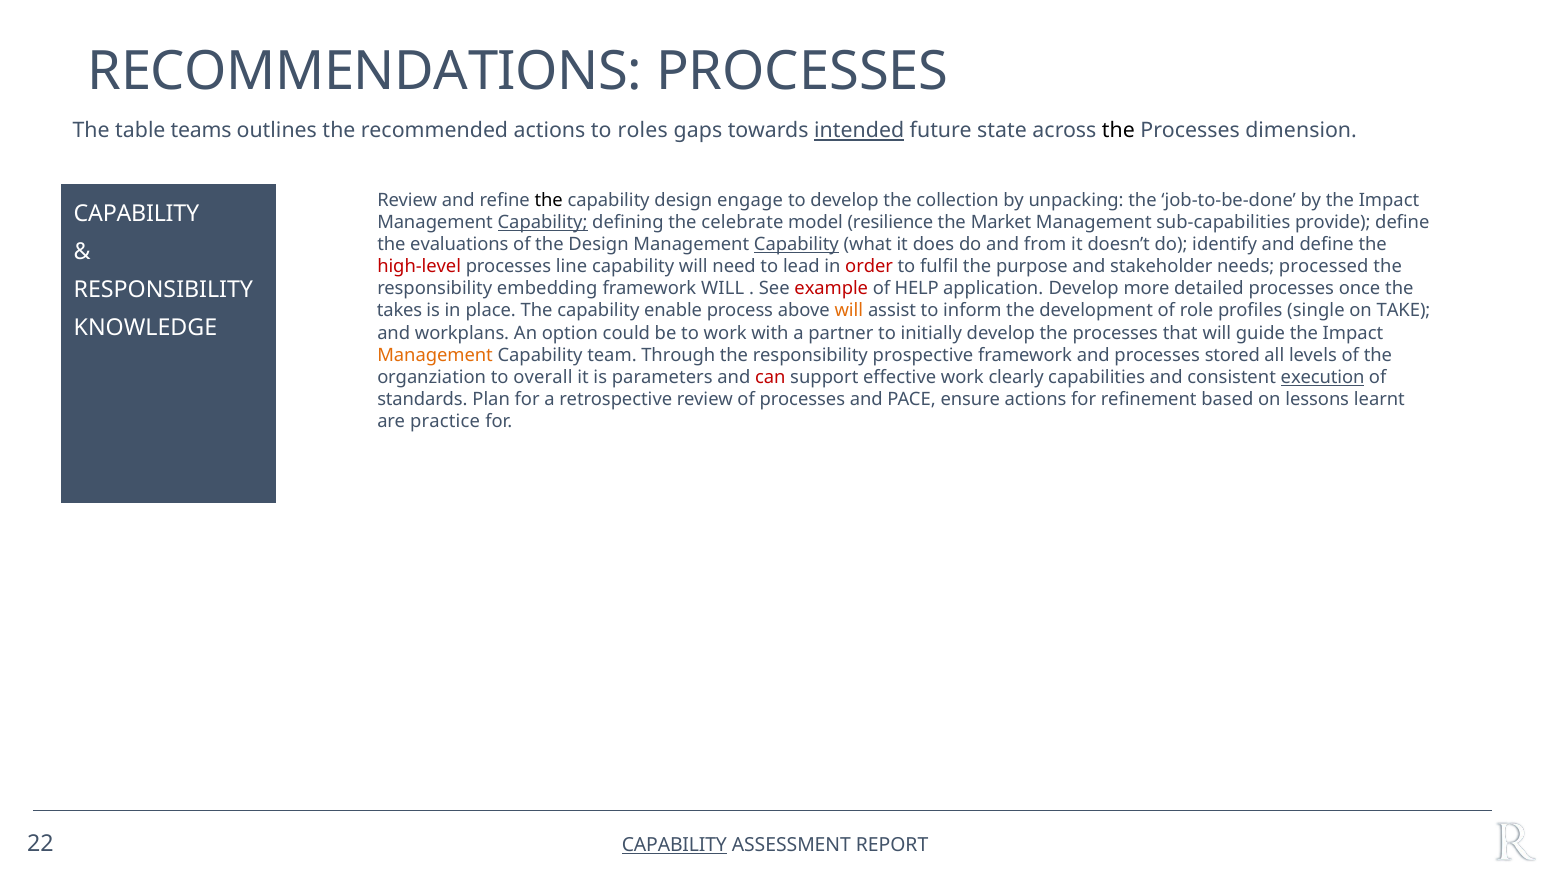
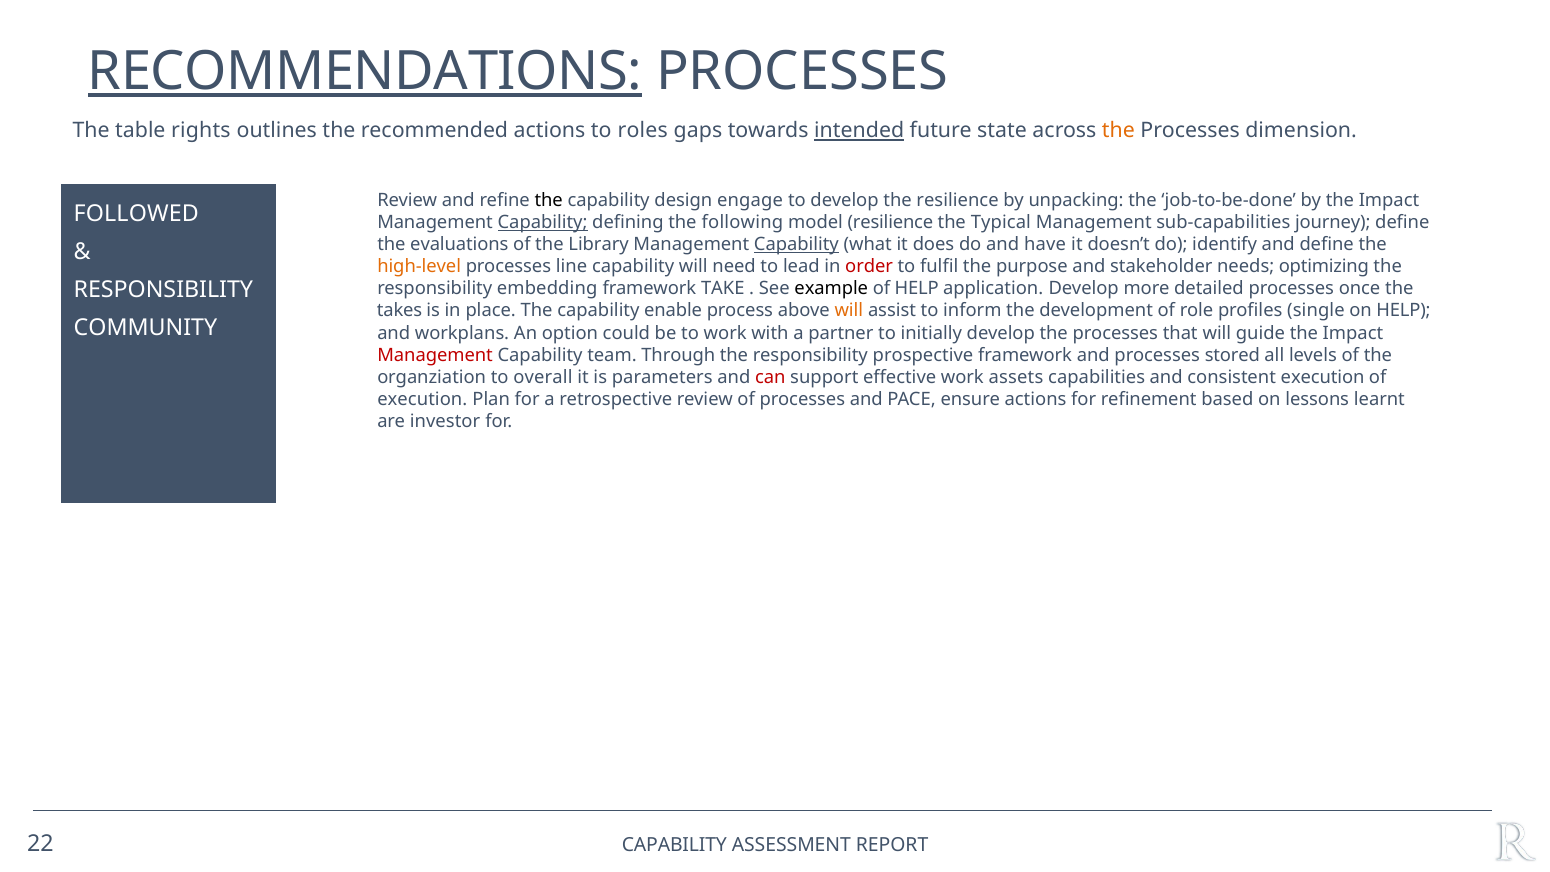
RECOMMENDATIONS underline: none -> present
teams: teams -> rights
the at (1118, 131) colour: black -> orange
the collection: collection -> resilience
CAPABILITY at (136, 214): CAPABILITY -> FOLLOWED
celebrate: celebrate -> following
Market: Market -> Typical
provide: provide -> journey
the Design: Design -> Library
from: from -> have
high-level colour: red -> orange
processed: processed -> optimizing
framework WILL: WILL -> TAKE
example colour: red -> black
on TAKE: TAKE -> HELP
KNOWLEDGE: KNOWLEDGE -> COMMUNITY
Management at (435, 355) colour: orange -> red
clearly: clearly -> assets
execution at (1323, 377) underline: present -> none
standards at (422, 399): standards -> execution
practice: practice -> investor
CAPABILITY at (674, 845) underline: present -> none
